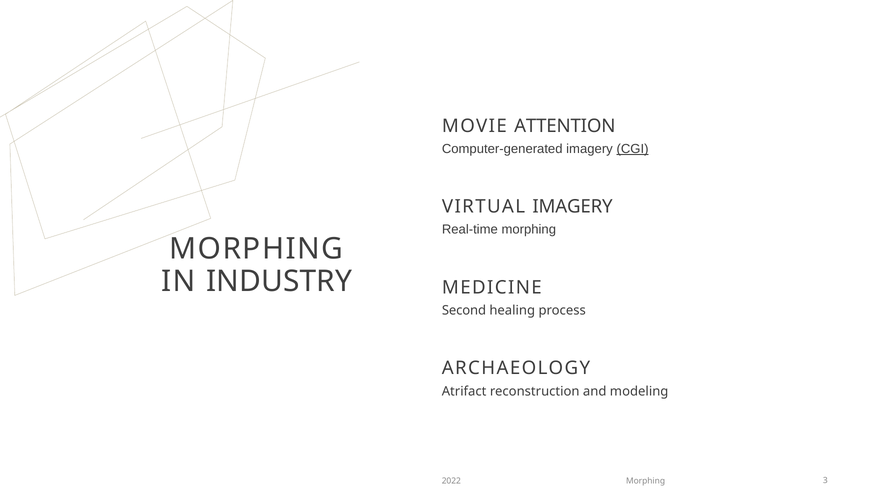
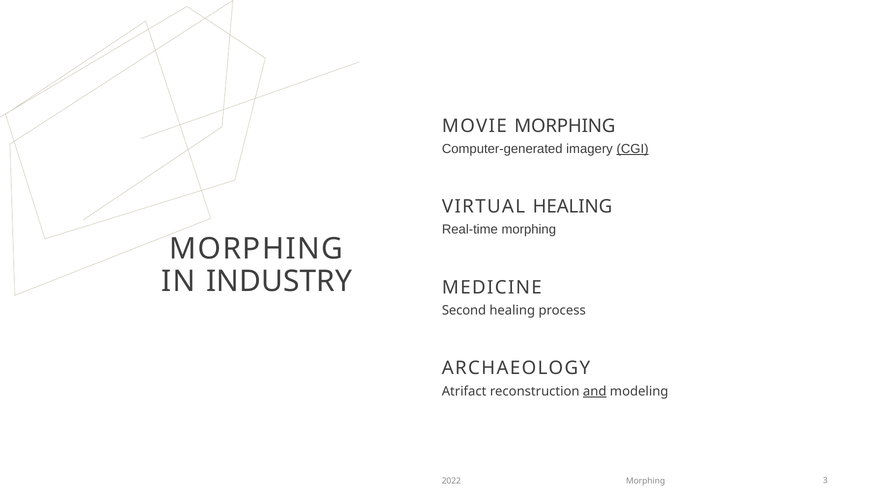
MOVIE ATTENTION: ATTENTION -> MORPHING
VIRTUAL IMAGERY: IMAGERY -> HEALING
and underline: none -> present
